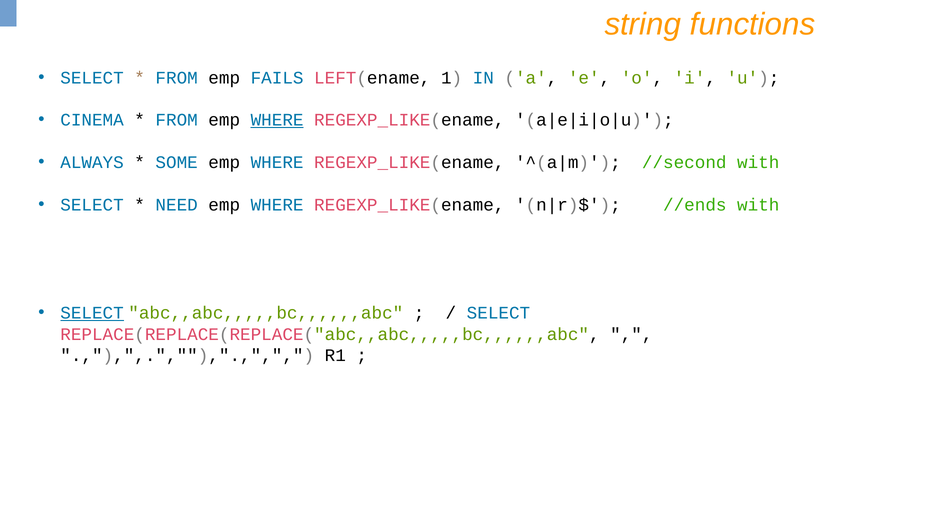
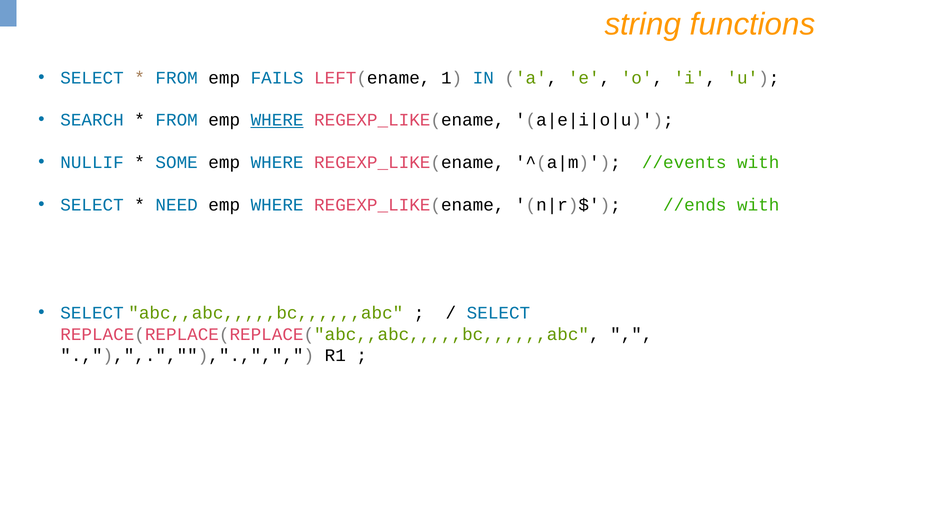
CINEMA: CINEMA -> SEARCH
ALWAYS: ALWAYS -> NULLIF
//second: //second -> //events
SELECT at (92, 313) underline: present -> none
